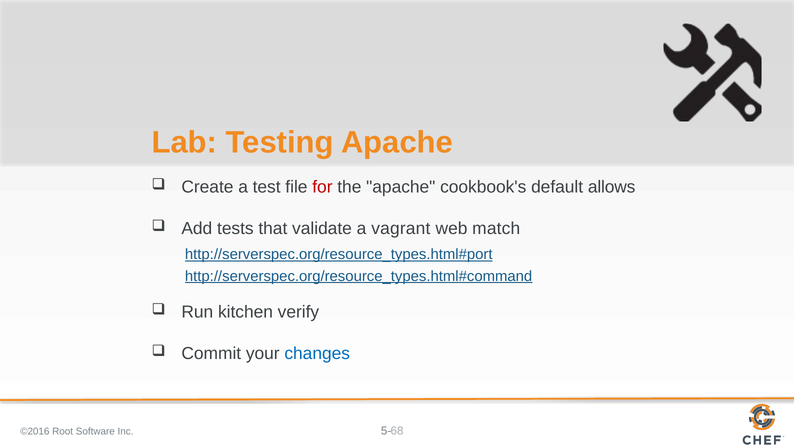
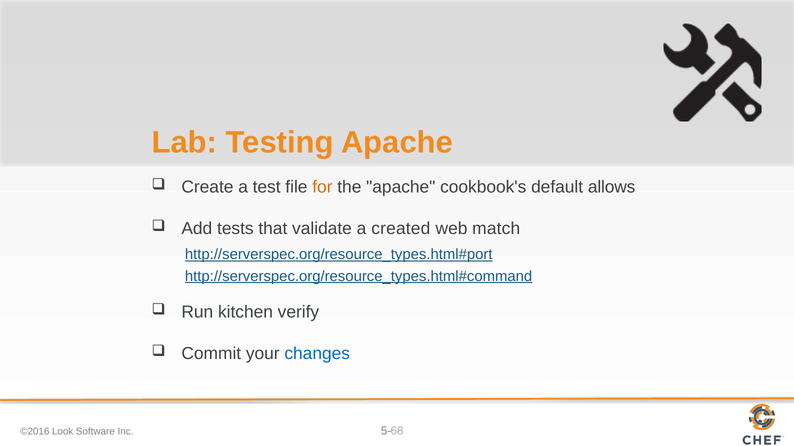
for colour: red -> orange
vagrant: vagrant -> created
Root: Root -> Look
